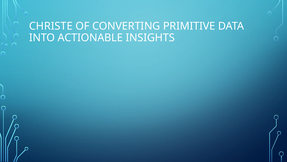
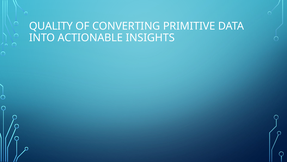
CHRISTE: CHRISTE -> QUALITY
